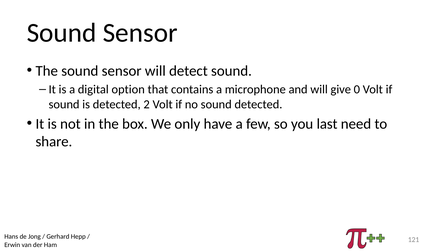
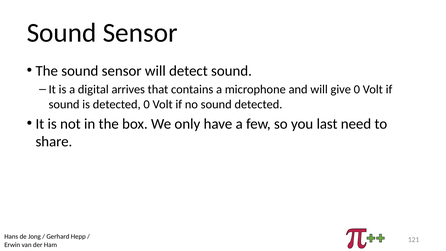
option: option -> arrives
detected 2: 2 -> 0
